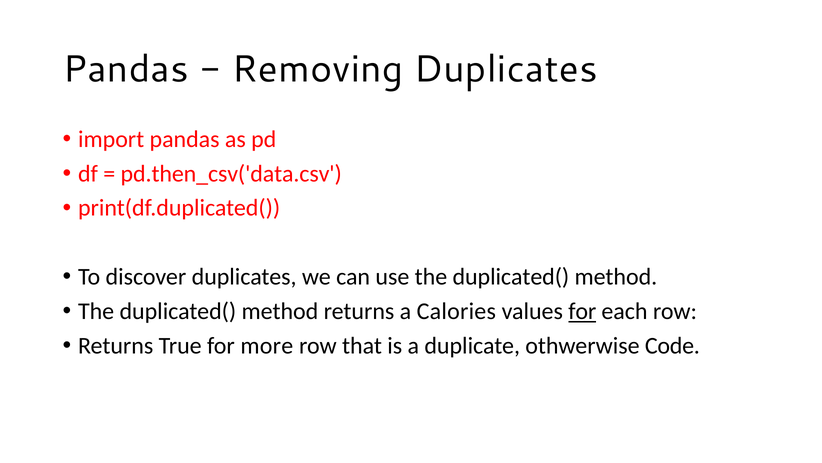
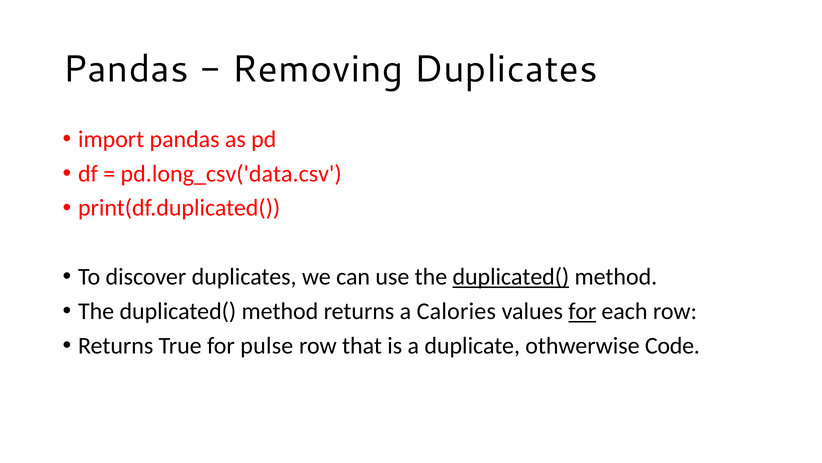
pd.then_csv('data.csv: pd.then_csv('data.csv -> pd.long_csv('data.csv
duplicated( at (511, 277) underline: none -> present
more: more -> pulse
